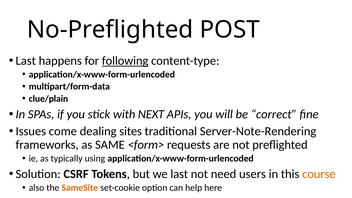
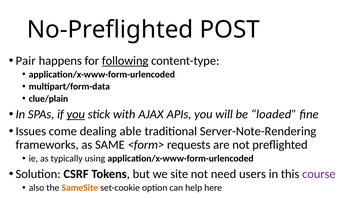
Last at (26, 61): Last -> Pair
you at (76, 114) underline: none -> present
NEXT: NEXT -> AJAX
correct: correct -> loaded
sites: sites -> able
we last: last -> site
course colour: orange -> purple
